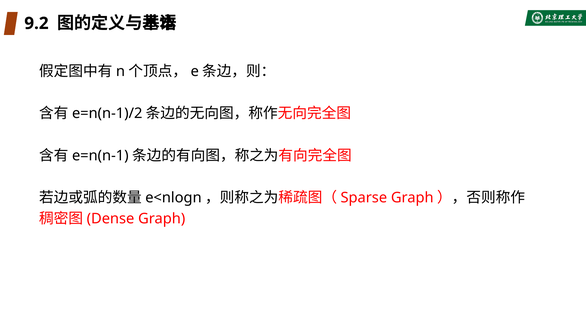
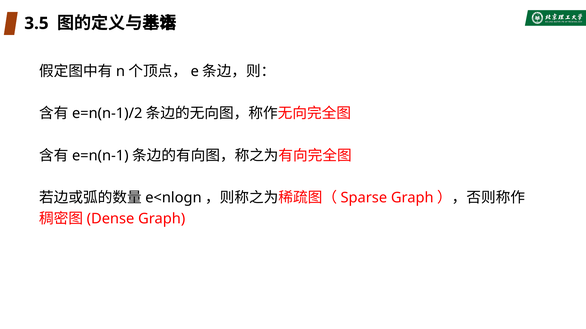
9.2: 9.2 -> 3.5
